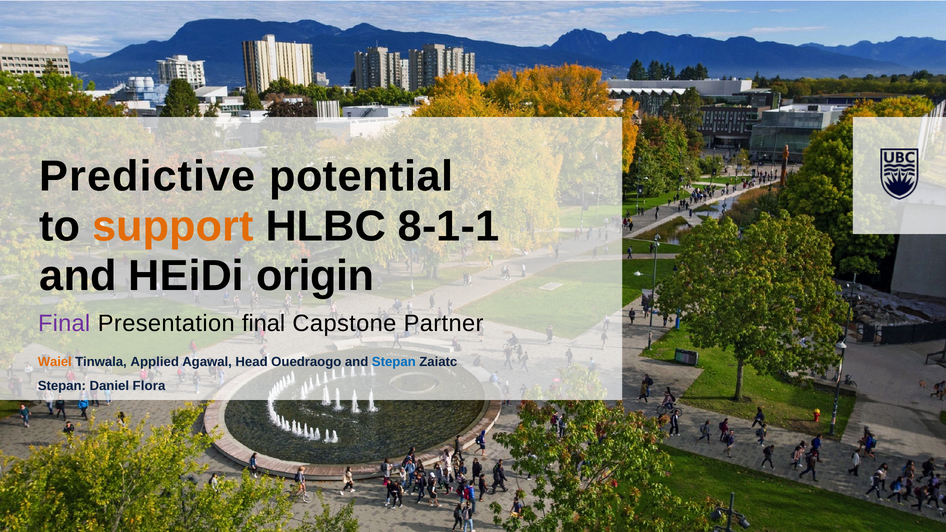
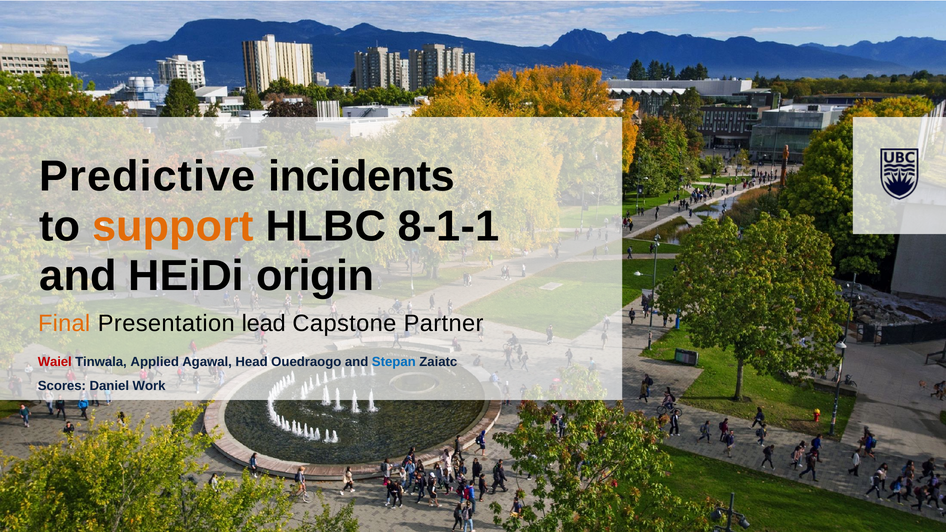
potential: potential -> incidents
Final at (64, 323) colour: purple -> orange
Presentation final: final -> lead
Waiel colour: orange -> red
Stepan at (62, 386): Stepan -> Scores
Flora: Flora -> Work
